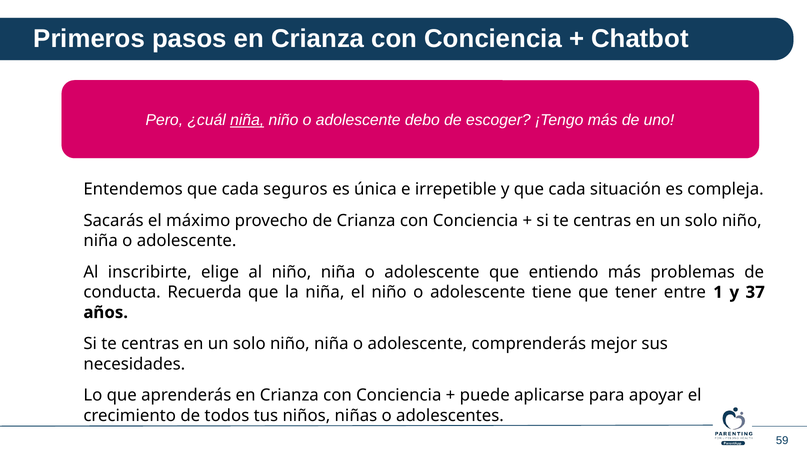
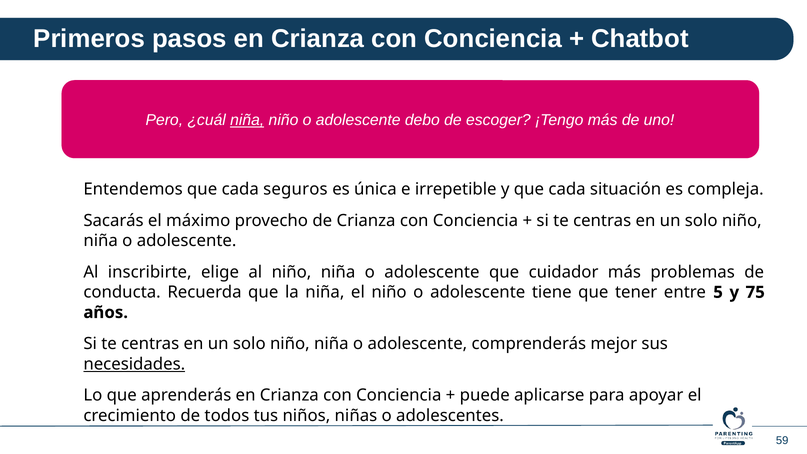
entiendo: entiendo -> cuidador
1: 1 -> 5
37: 37 -> 75
necesidades underline: none -> present
